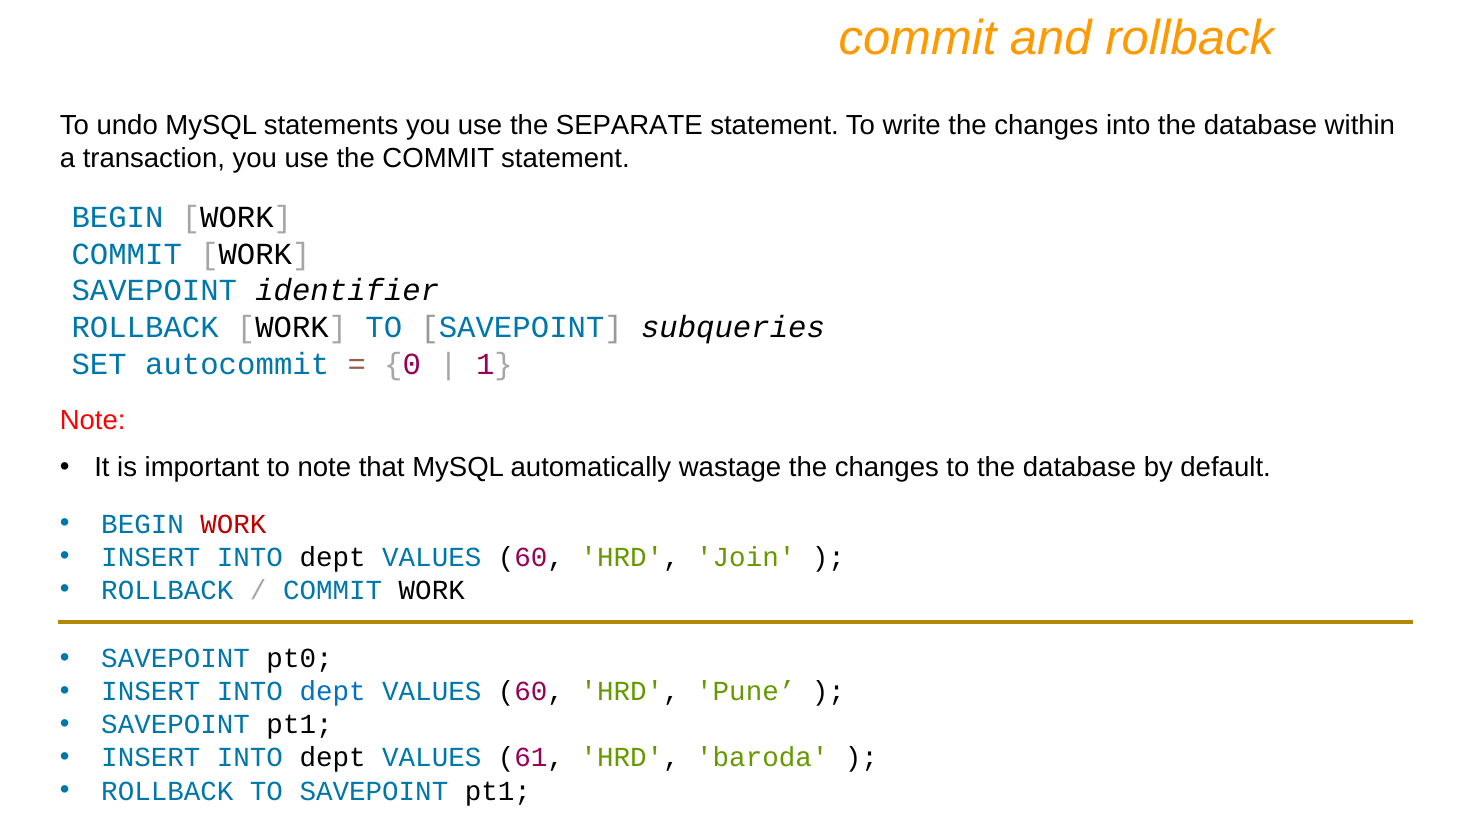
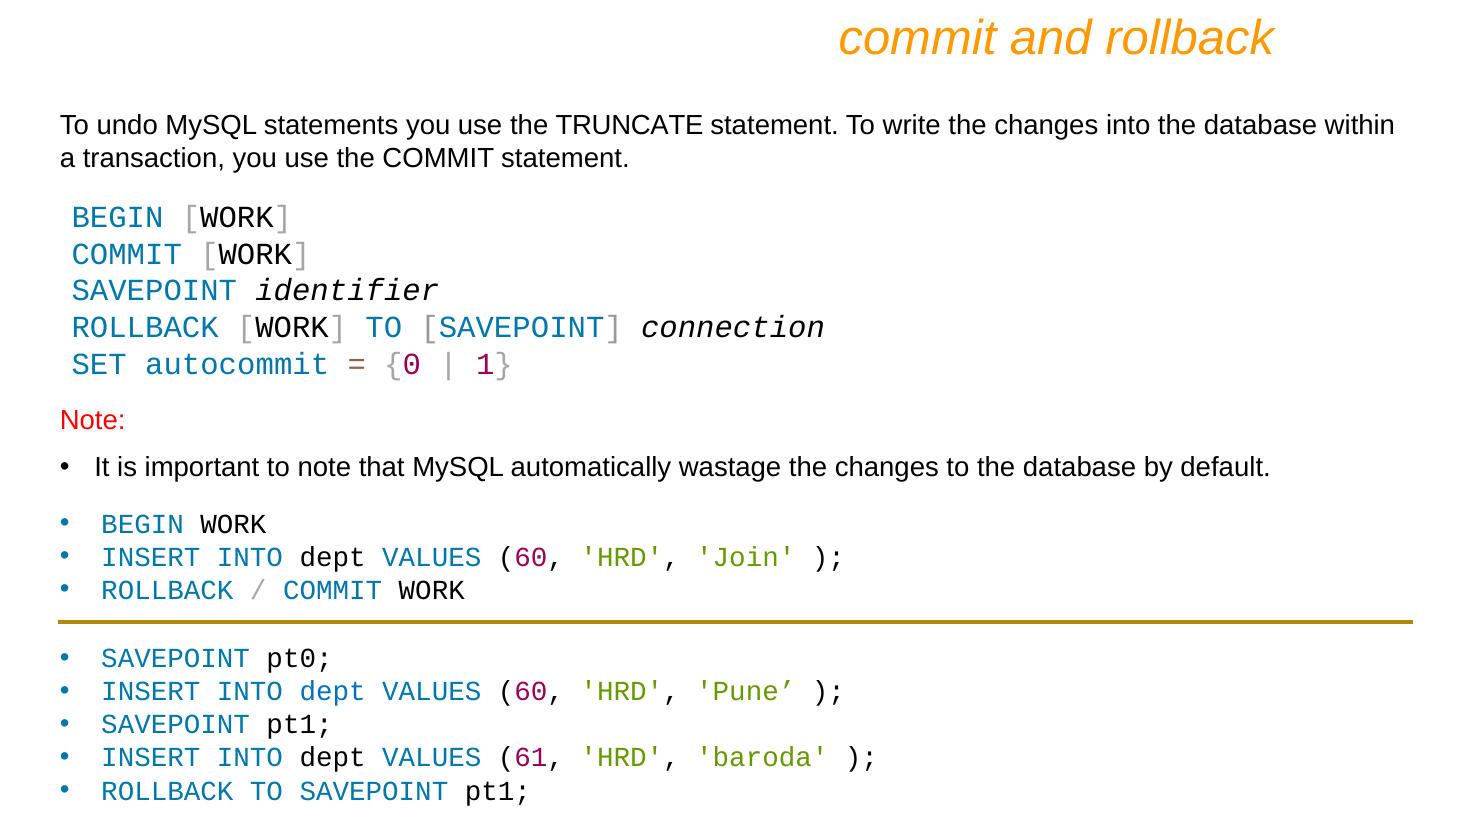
SEPARATE: SEPARATE -> TRUNCATE
subqueries: subqueries -> connection
WORK at (233, 524) colour: red -> black
